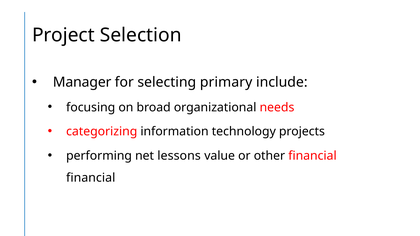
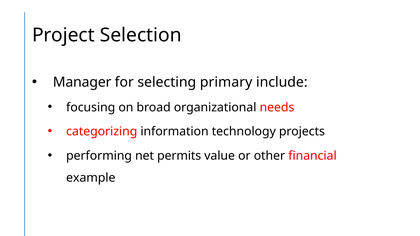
lessons: lessons -> permits
financial at (91, 178): financial -> example
